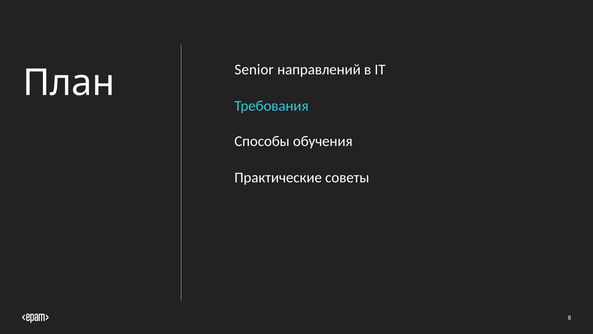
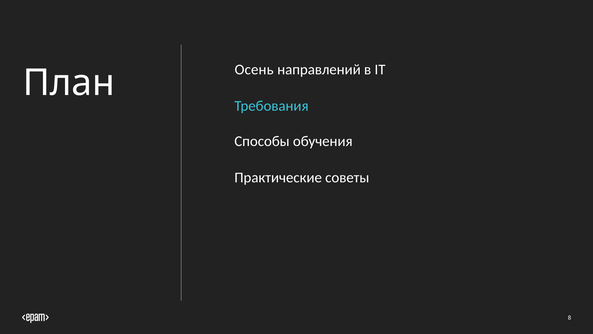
Senior: Senior -> Осень
